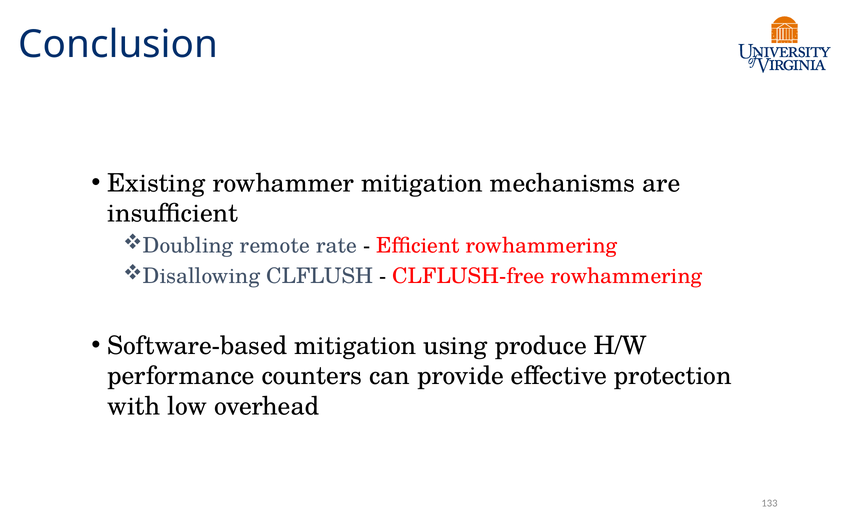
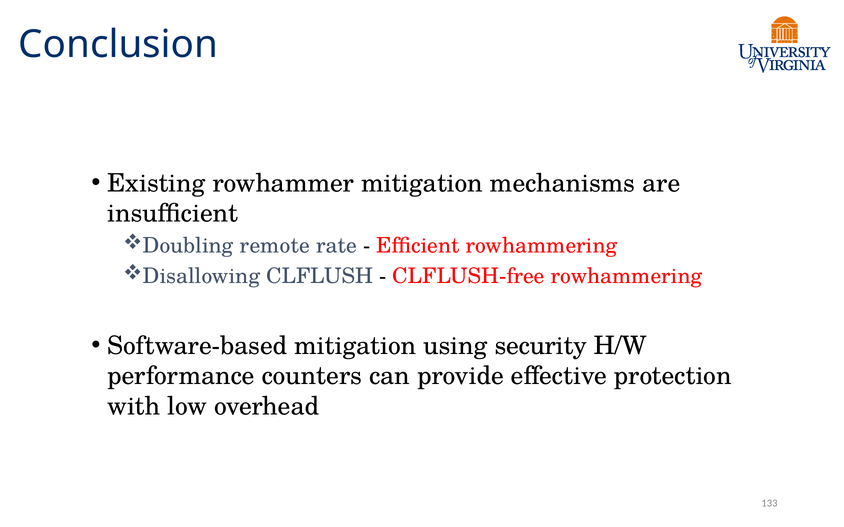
produce: produce -> security
